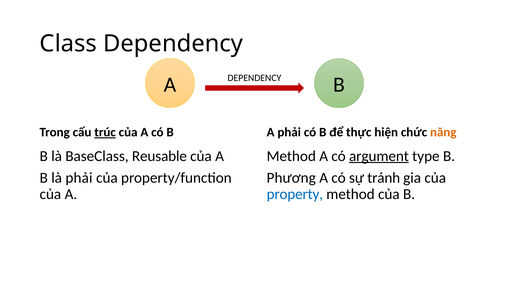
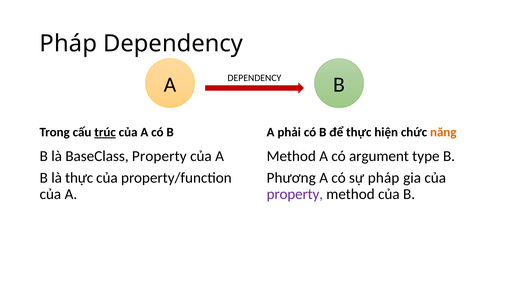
Class at (68, 44): Class -> Pháp
BaseClass Reusable: Reusable -> Property
argument underline: present -> none
là phải: phải -> thực
sự tránh: tránh -> pháp
property at (295, 194) colour: blue -> purple
